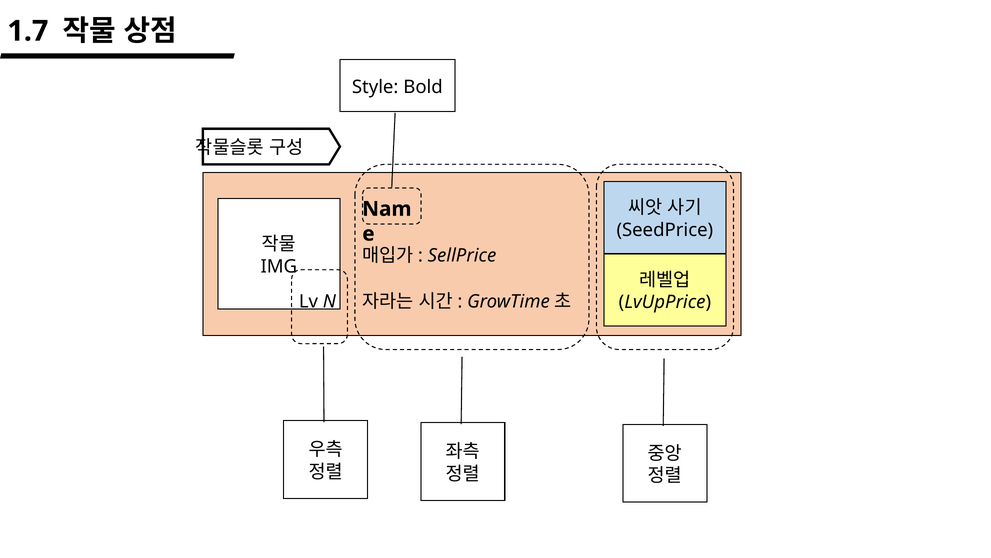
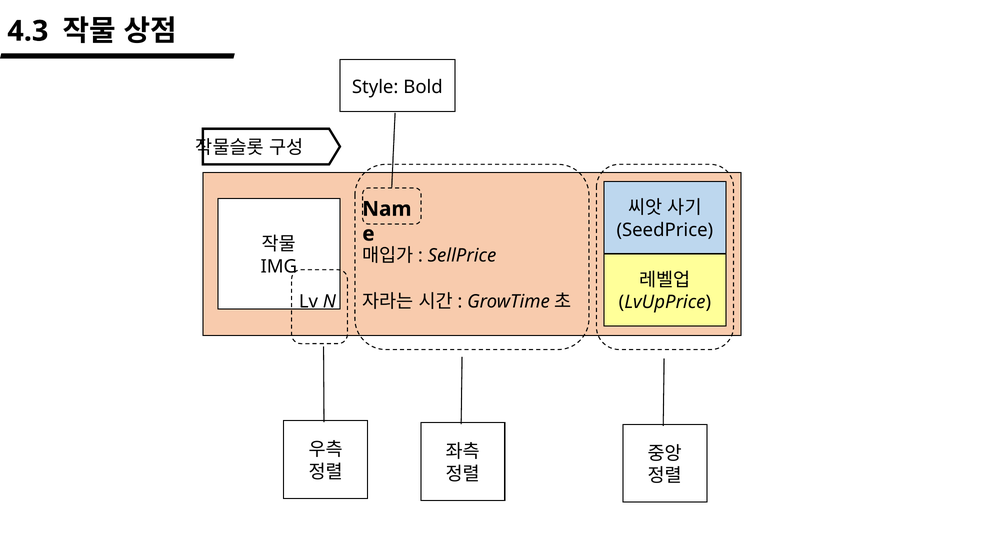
1.7: 1.7 -> 4.3
